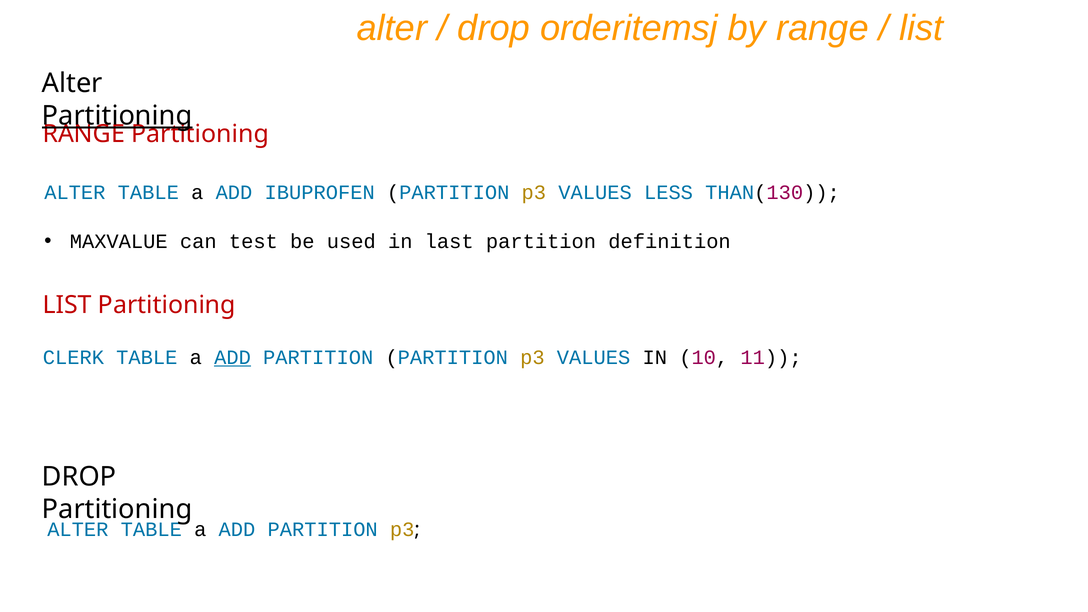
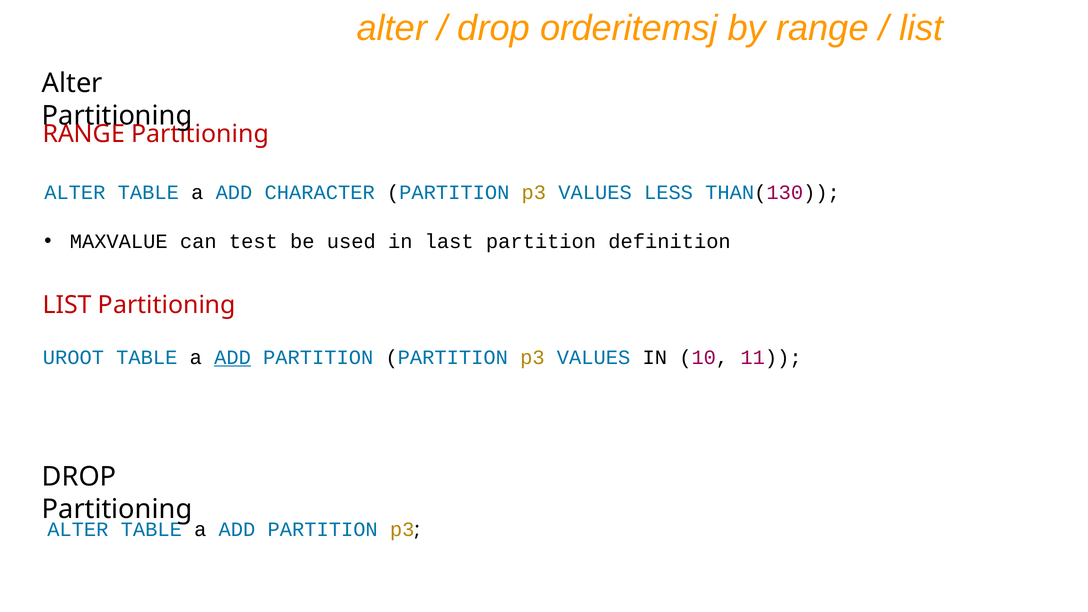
Partitioning at (117, 116) underline: present -> none
IBUPROFEN: IBUPROFEN -> CHARACTER
CLERK: CLERK -> UROOT
